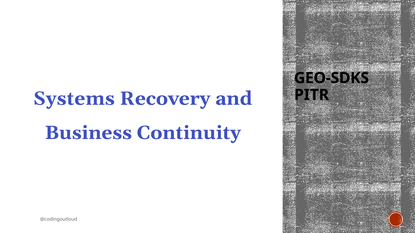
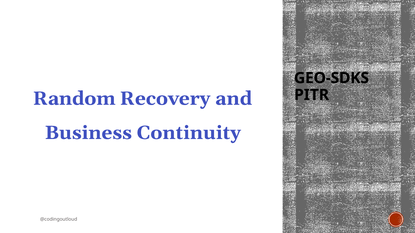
Systems: Systems -> Random
